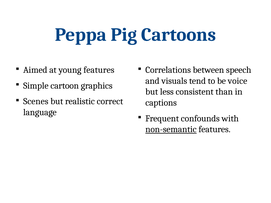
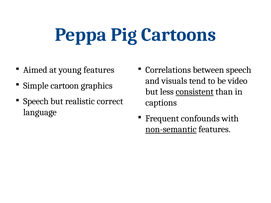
voice: voice -> video
consistent underline: none -> present
Scenes at (36, 102): Scenes -> Speech
